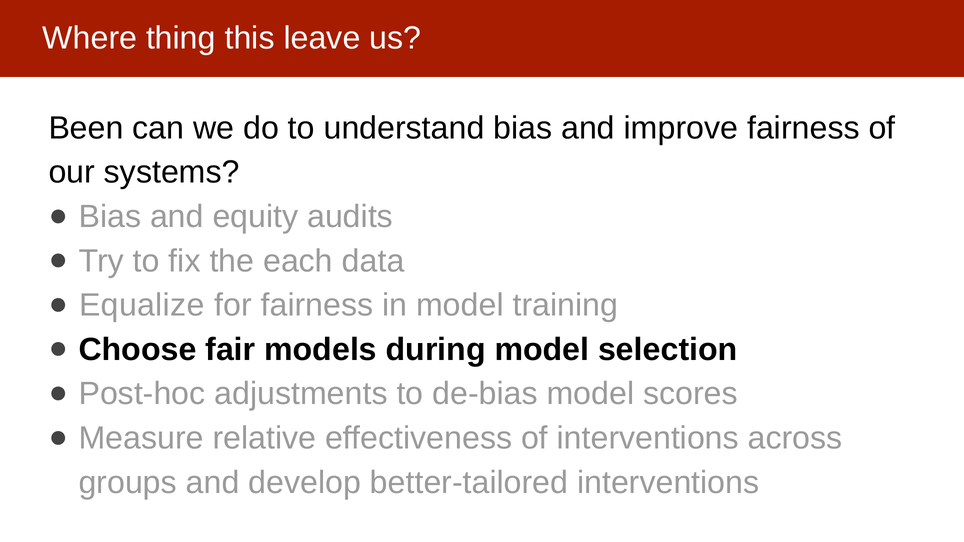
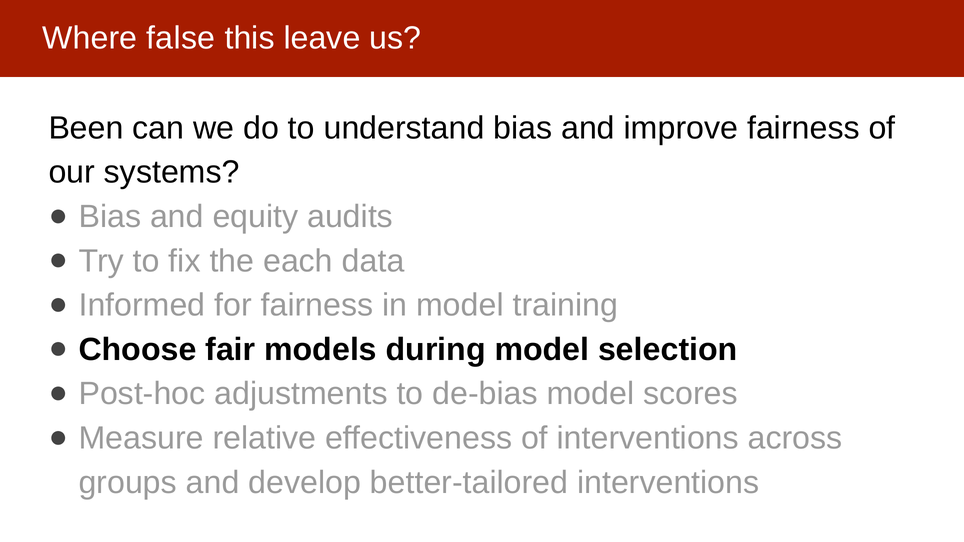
thing: thing -> false
Equalize: Equalize -> Informed
